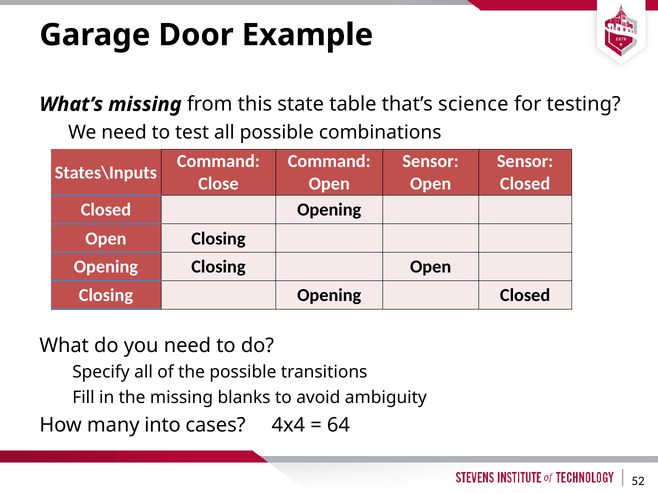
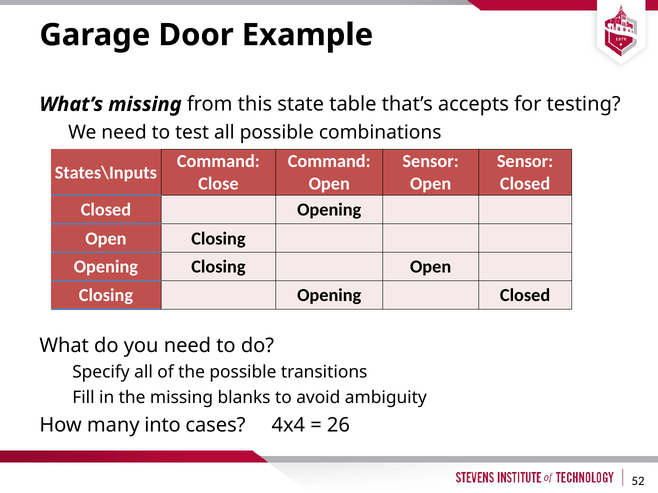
science: science -> accepts
64: 64 -> 26
